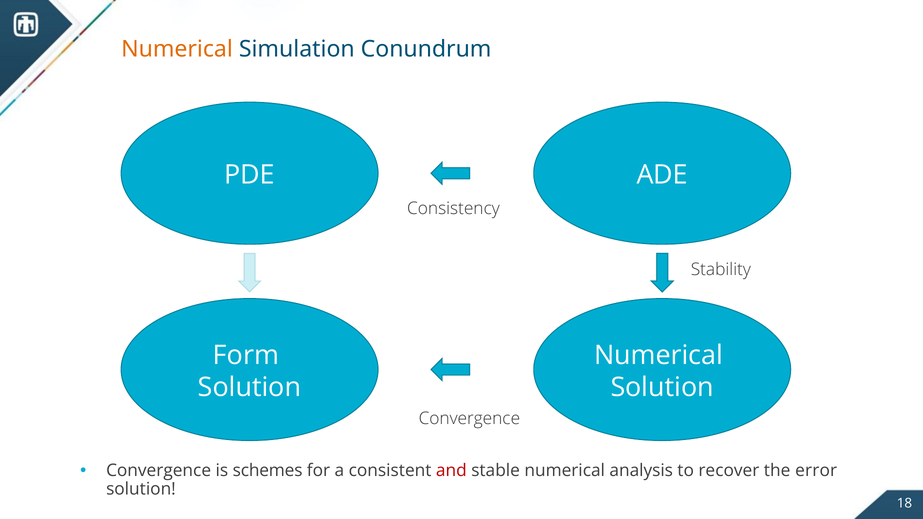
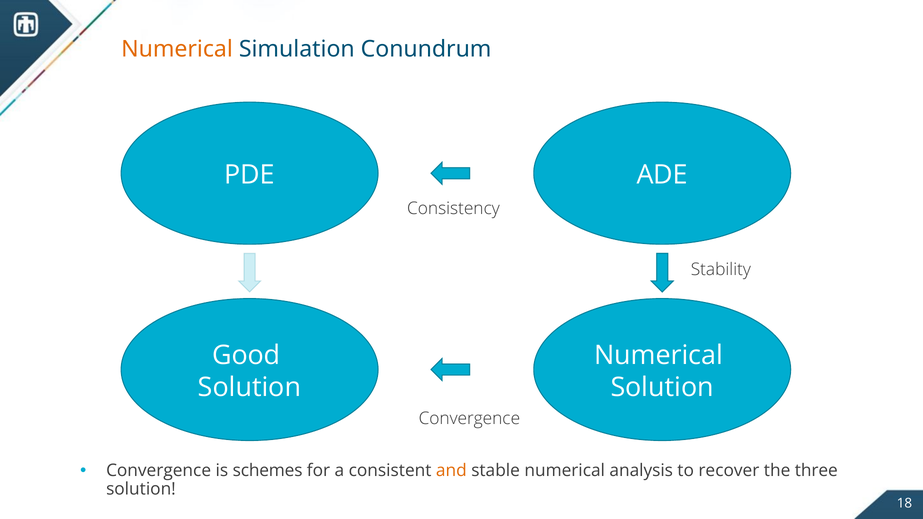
Form: Form -> Good
and colour: red -> orange
error: error -> three
